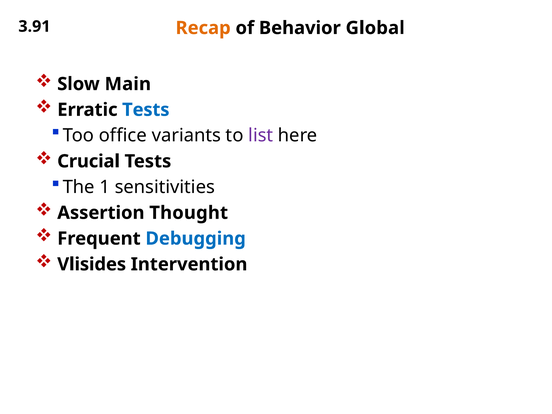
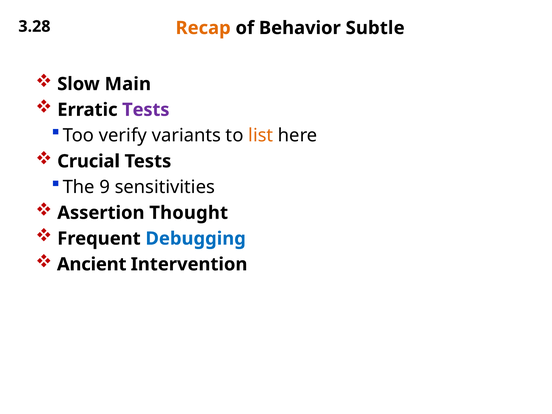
3.91: 3.91 -> 3.28
Global: Global -> Subtle
Tests at (146, 110) colour: blue -> purple
office: office -> verify
list colour: purple -> orange
1: 1 -> 9
Vlisides: Vlisides -> Ancient
